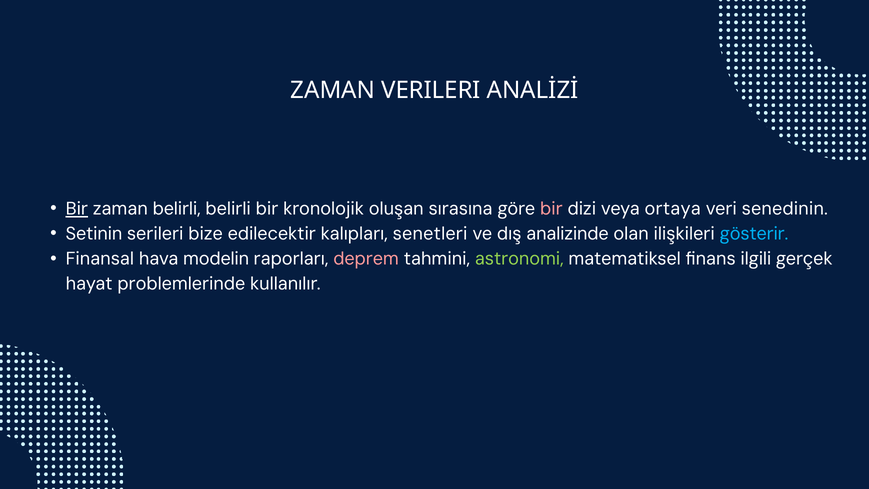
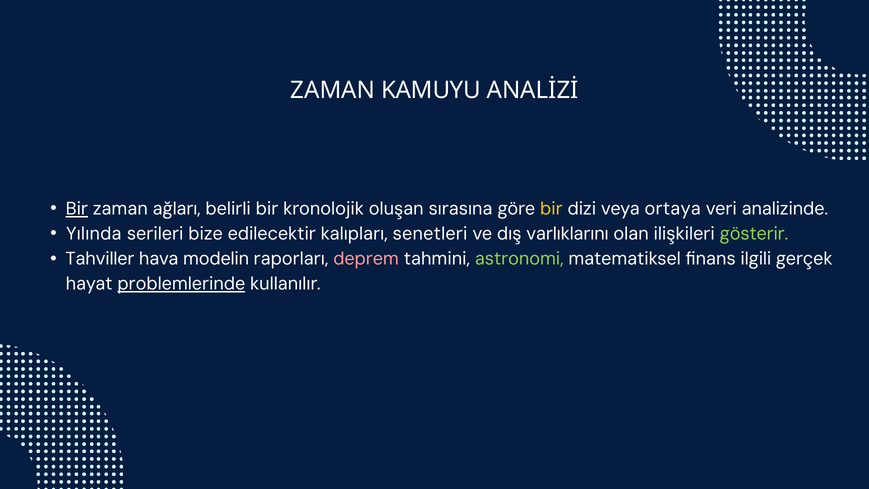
VERILERI: VERILERI -> KAMUYU
zaman belirli: belirli -> ağları
bir at (551, 209) colour: pink -> yellow
senedinin: senedinin -> analizinde
Setinin: Setinin -> Yılında
analizinde: analizinde -> varlıklarını
gösterir colour: light blue -> light green
Finansal: Finansal -> Tahviller
problemlerinde underline: none -> present
